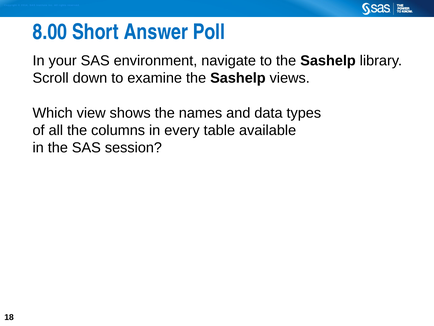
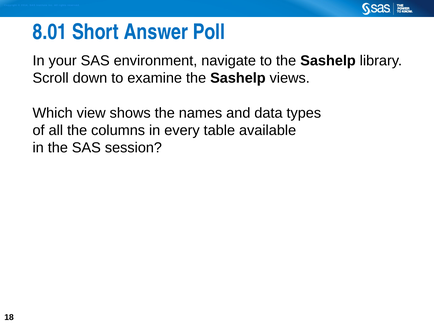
8.00: 8.00 -> 8.01
